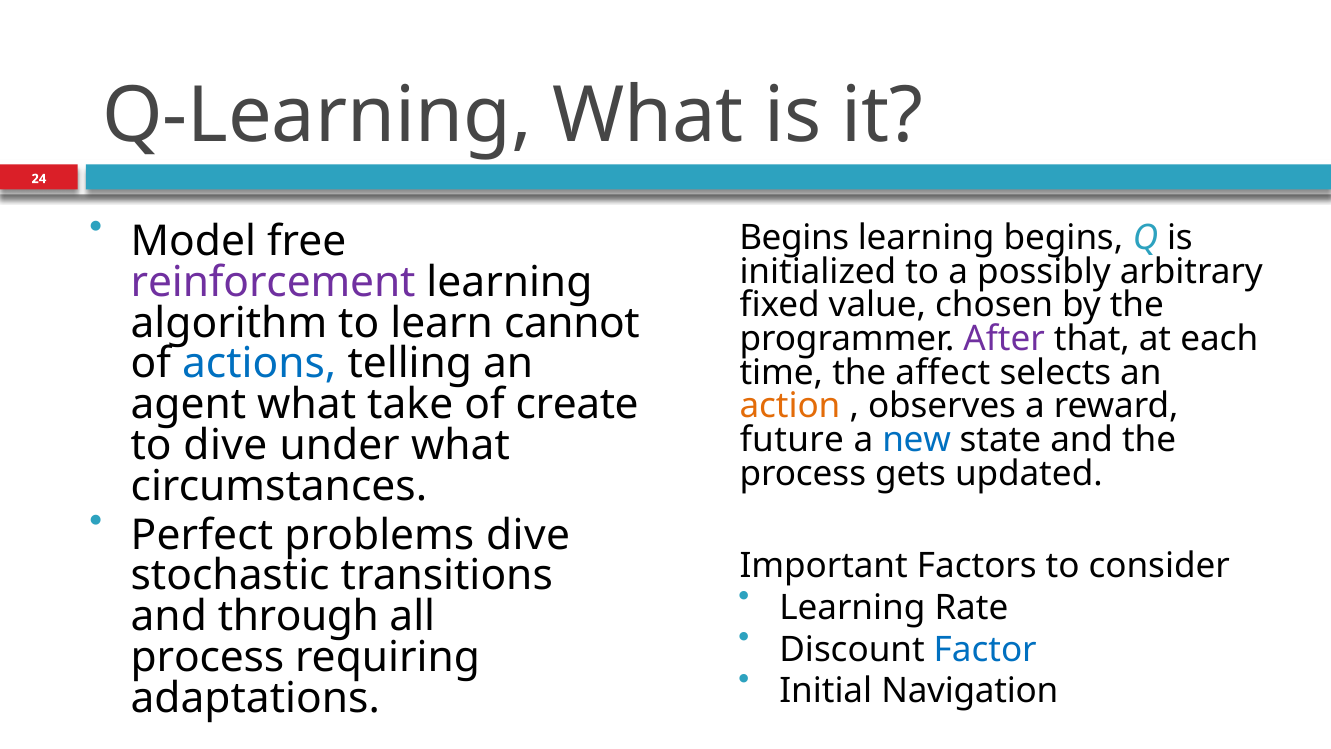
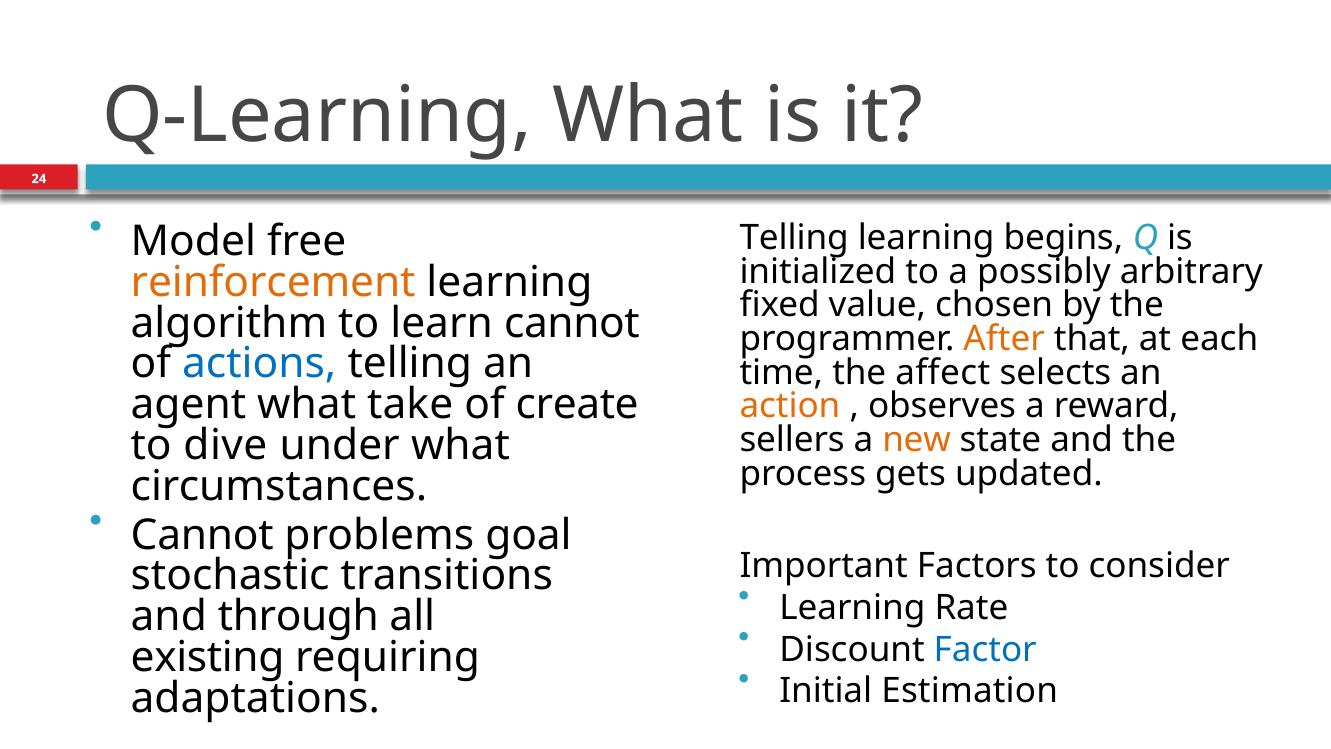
Begins at (794, 238): Begins -> Telling
reinforcement colour: purple -> orange
After colour: purple -> orange
future: future -> sellers
new colour: blue -> orange
Perfect at (202, 535): Perfect -> Cannot
problems dive: dive -> goal
process at (207, 657): process -> existing
Navigation: Navigation -> Estimation
